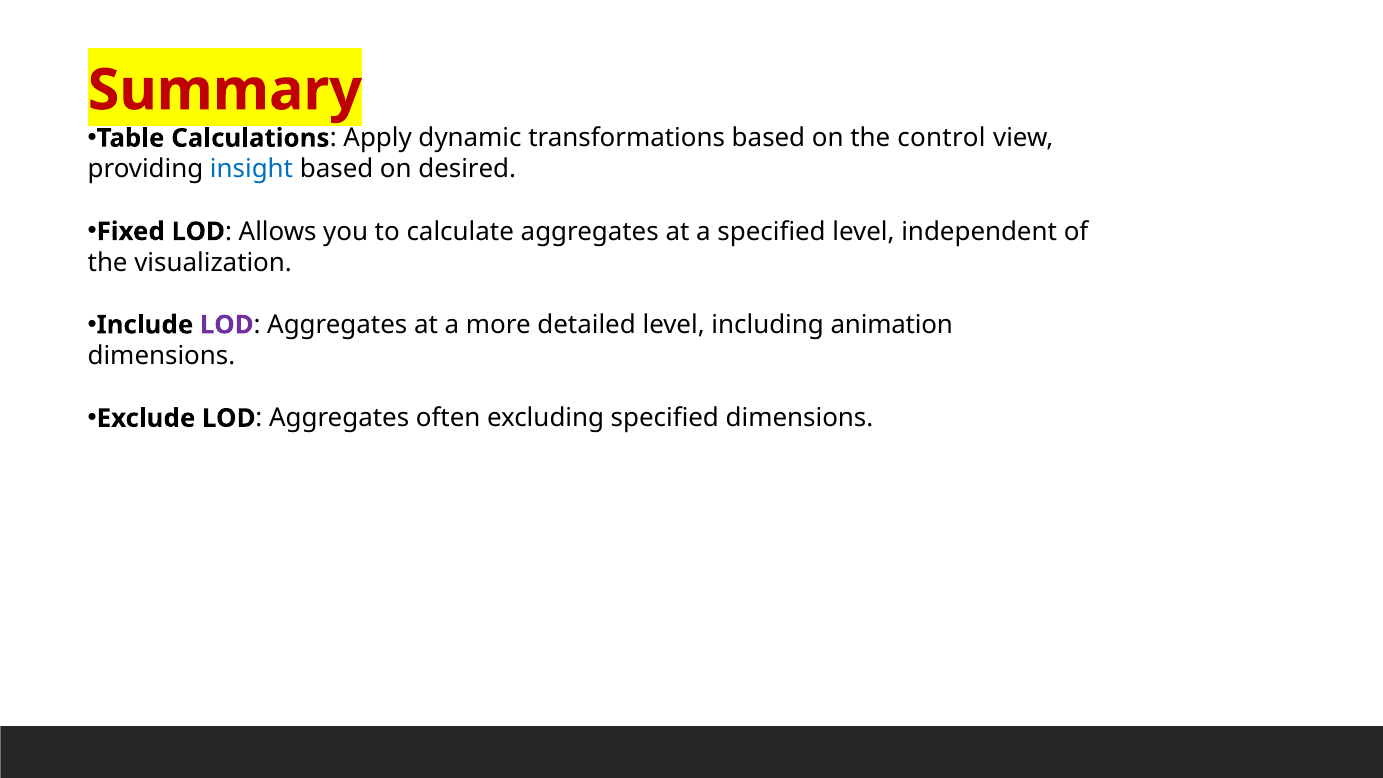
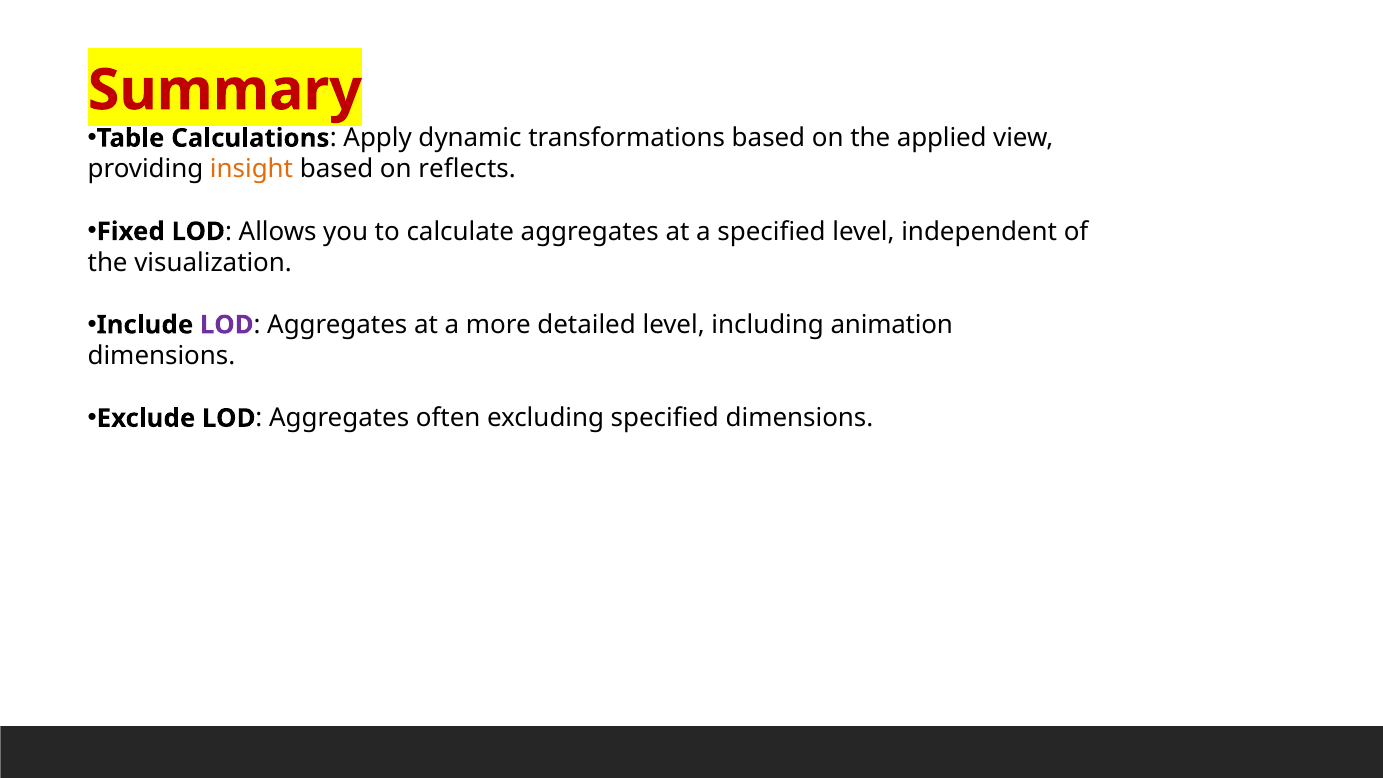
control: control -> applied
insight colour: blue -> orange
desired: desired -> reflects
